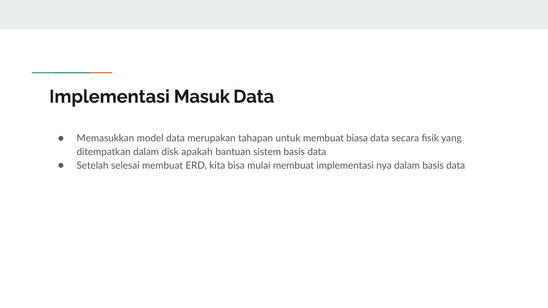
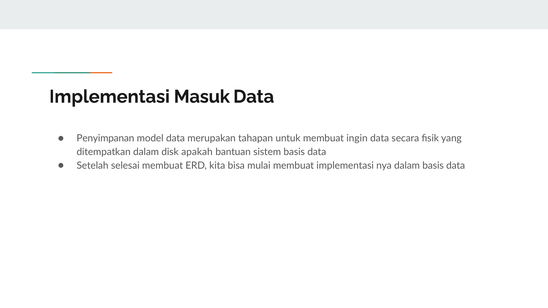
Memasukkan: Memasukkan -> Penyimpanan
biasa: biasa -> ingin
